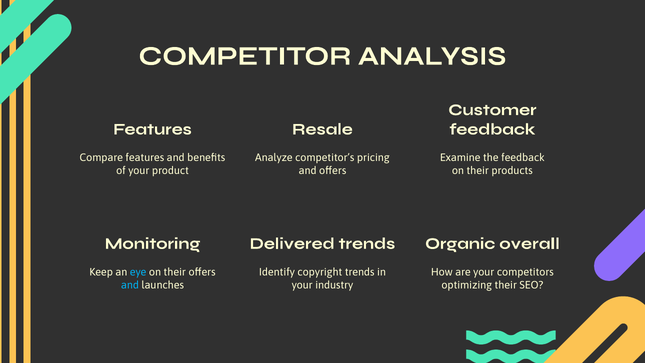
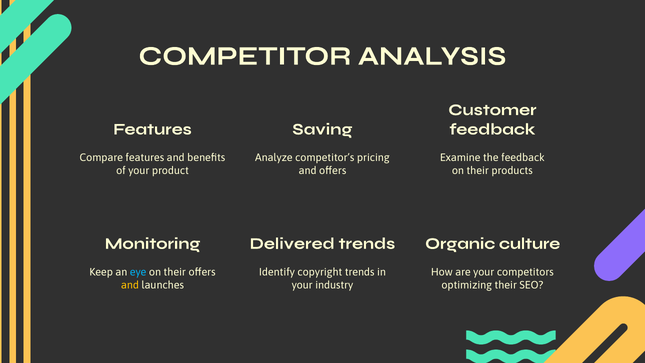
Resale: Resale -> Saving
overall: overall -> culture
and at (130, 285) colour: light blue -> yellow
